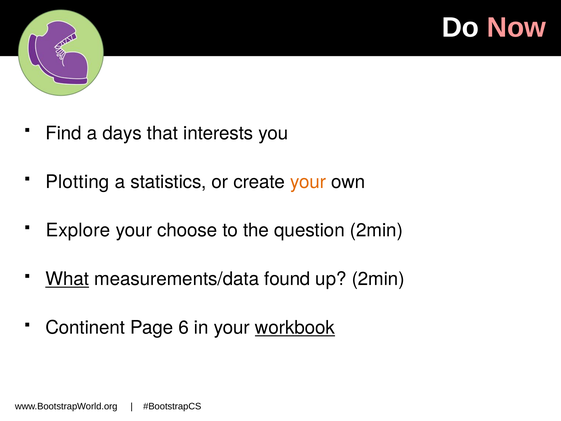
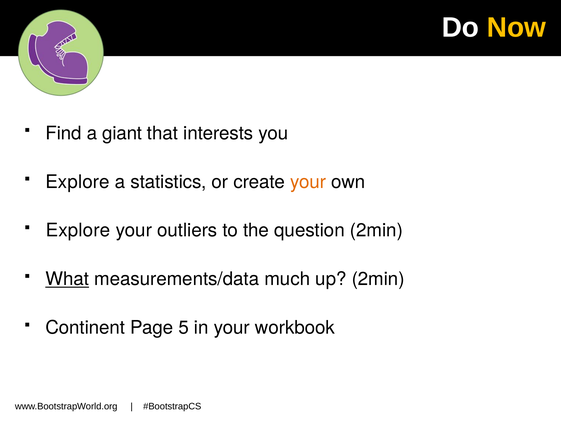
Now colour: pink -> yellow
days: days -> giant
Plotting at (77, 182): Plotting -> Explore
choose: choose -> outliers
found: found -> much
6: 6 -> 5
workbook underline: present -> none
